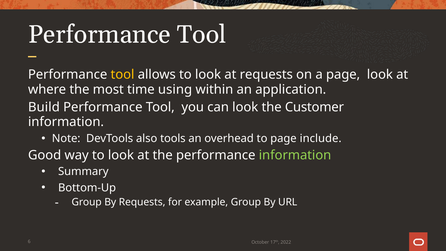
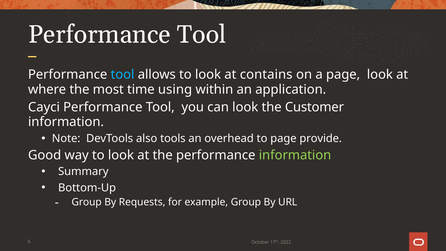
tool at (123, 75) colour: yellow -> light blue
at requests: requests -> contains
Build: Build -> Cayci
include: include -> provide
